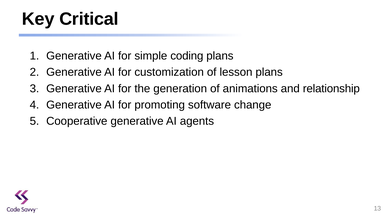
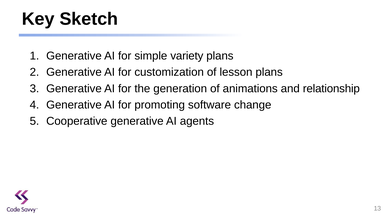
Critical: Critical -> Sketch
coding: coding -> variety
